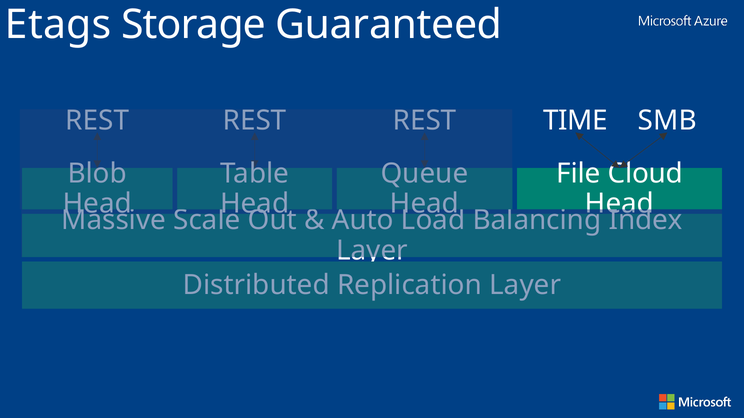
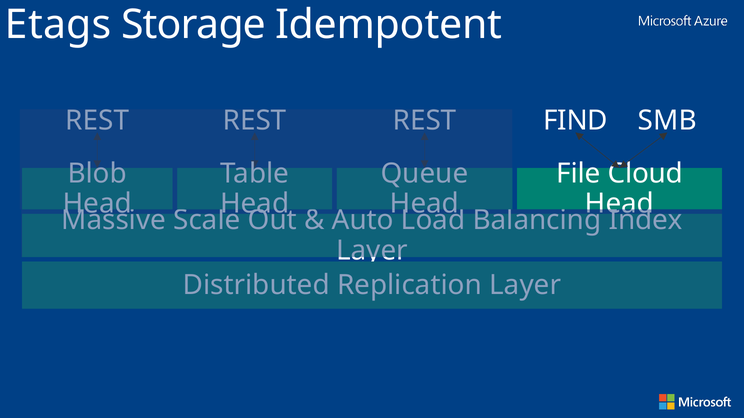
Guaranteed: Guaranteed -> Idempotent
TIME: TIME -> FIND
